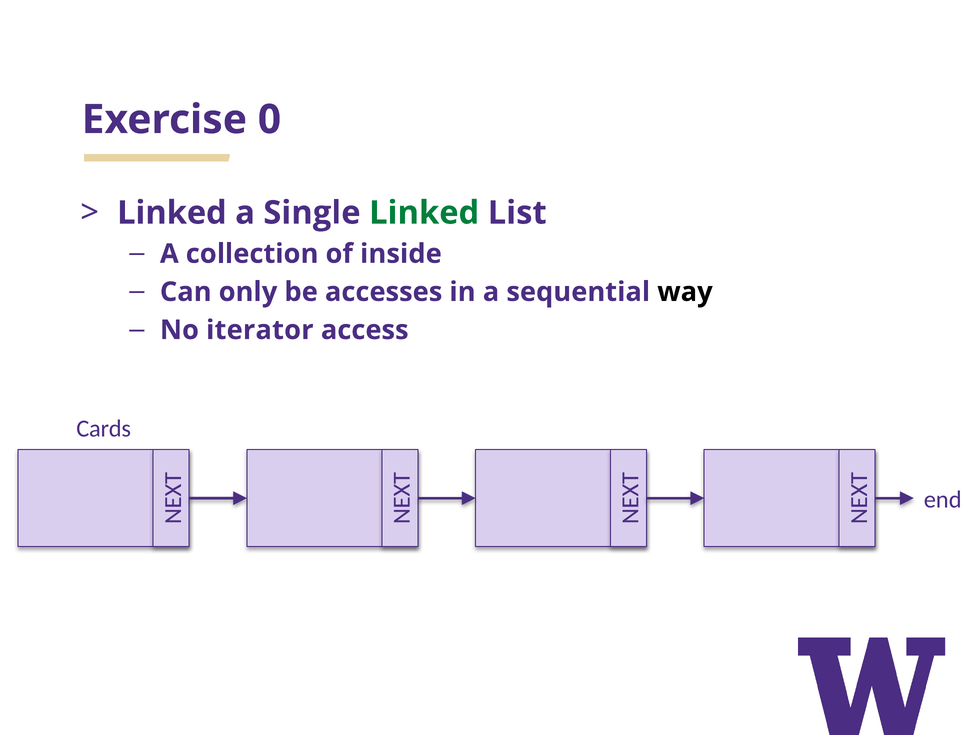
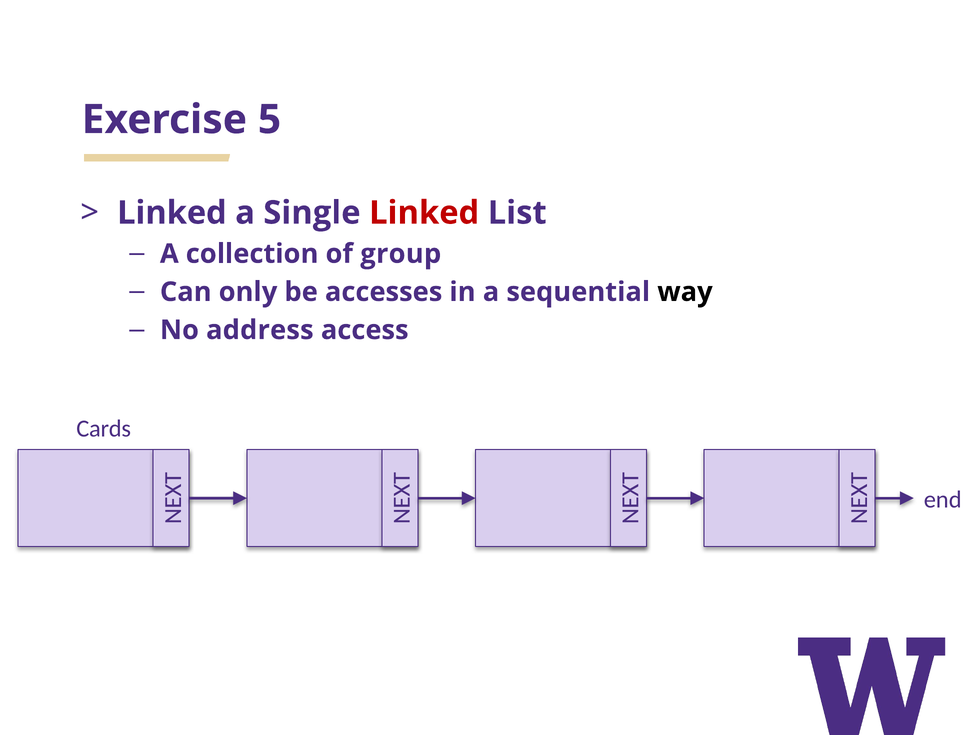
0: 0 -> 5
Linked at (424, 213) colour: green -> red
inside: inside -> group
iterator: iterator -> address
